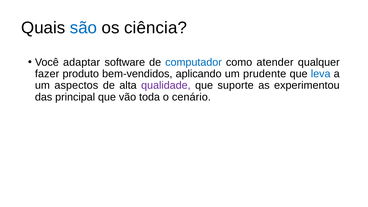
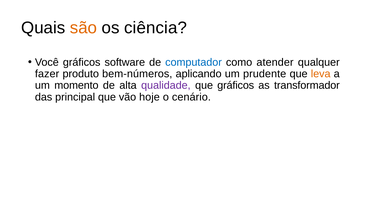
são colour: blue -> orange
Você adaptar: adaptar -> gráficos
bem-vendidos: bem-vendidos -> bem-números
leva colour: blue -> orange
aspectos: aspectos -> momento
que suporte: suporte -> gráficos
experimentou: experimentou -> transformador
toda: toda -> hoje
